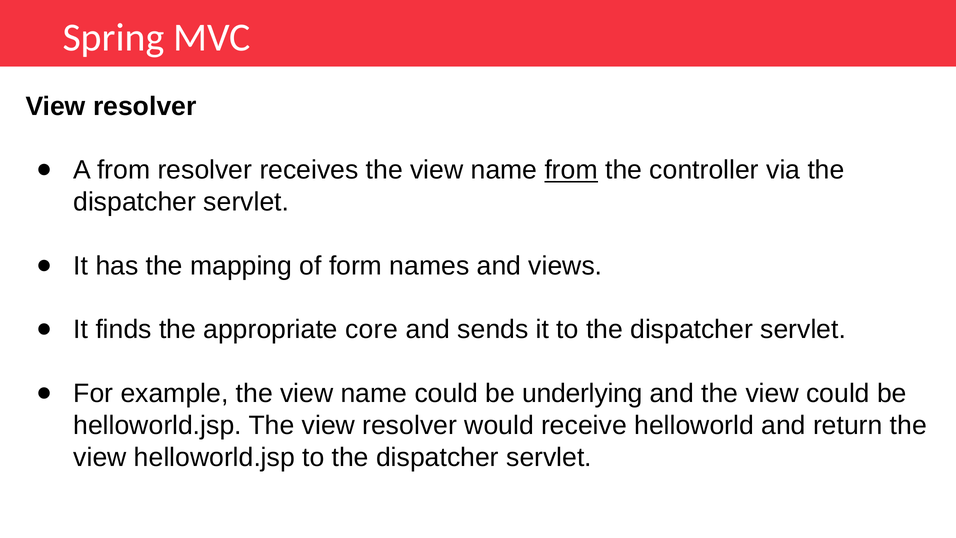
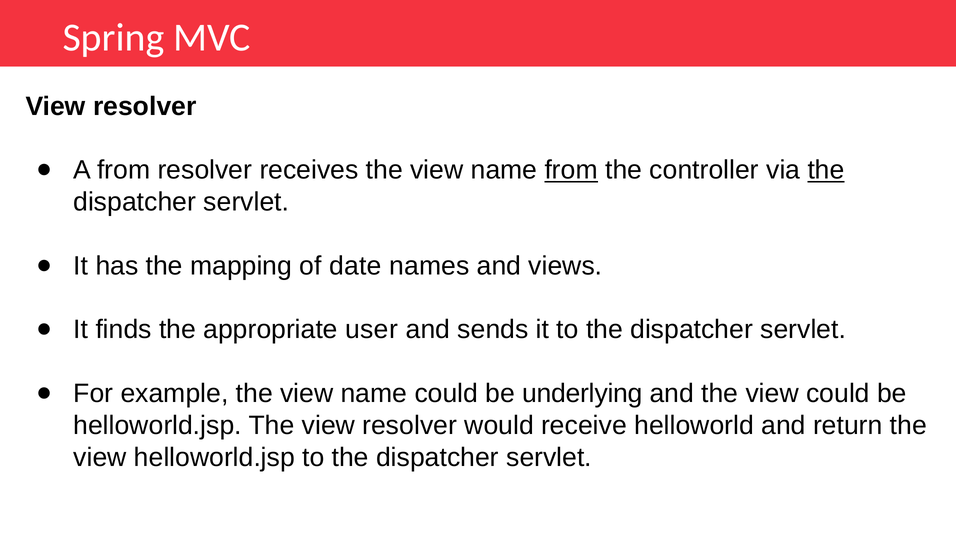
the at (826, 170) underline: none -> present
form: form -> date
core: core -> user
